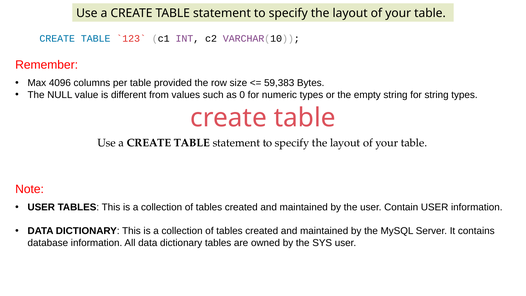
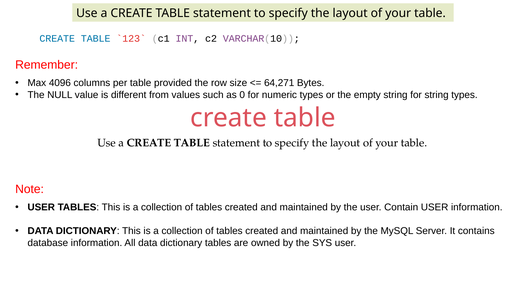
59,383: 59,383 -> 64,271
